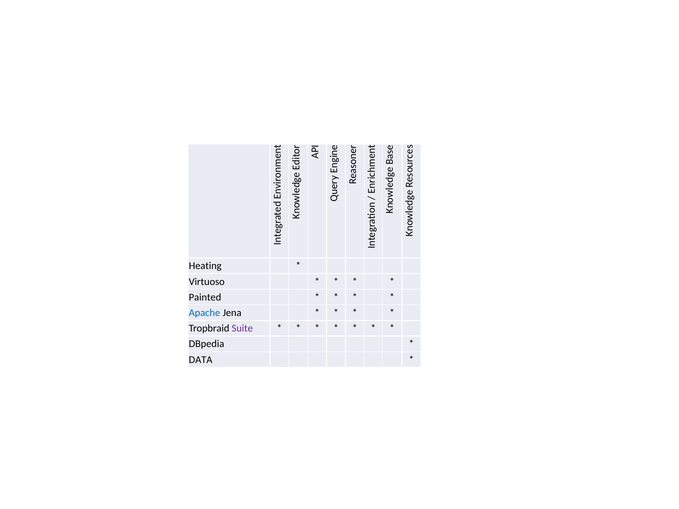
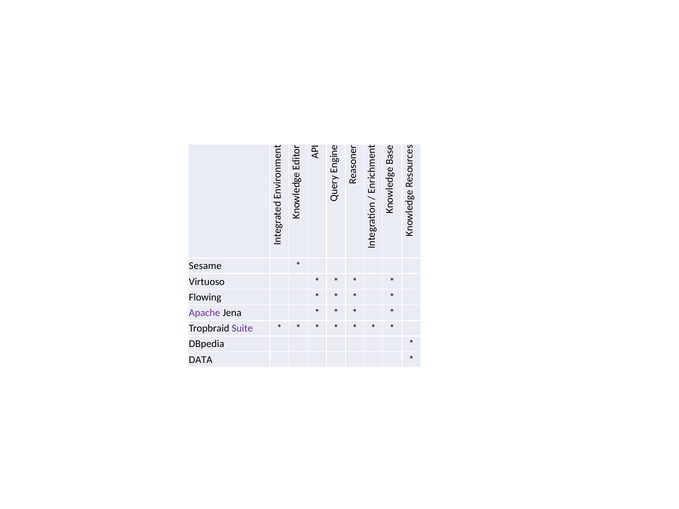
Heating: Heating -> Sesame
Painted: Painted -> Flowing
Apache colour: blue -> purple
